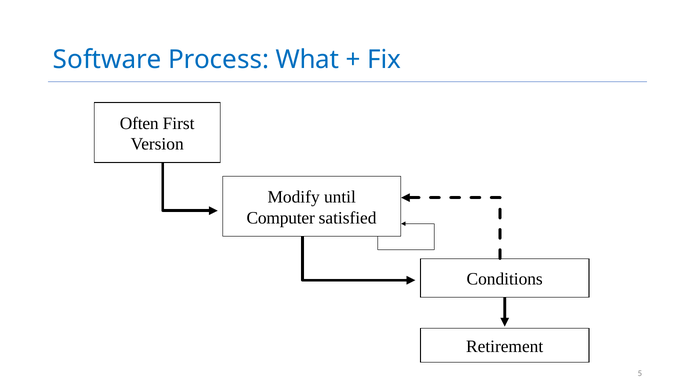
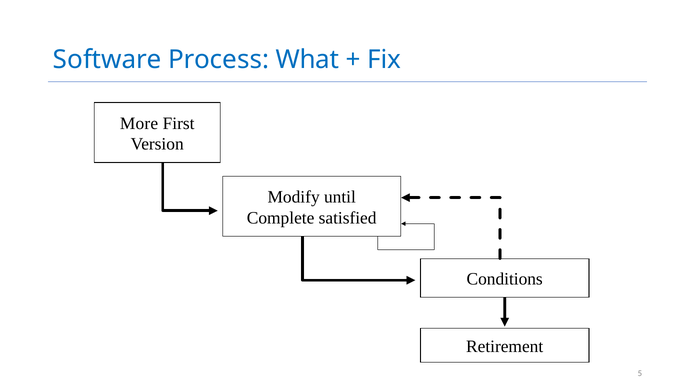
Often: Often -> More
Computer: Computer -> Complete
